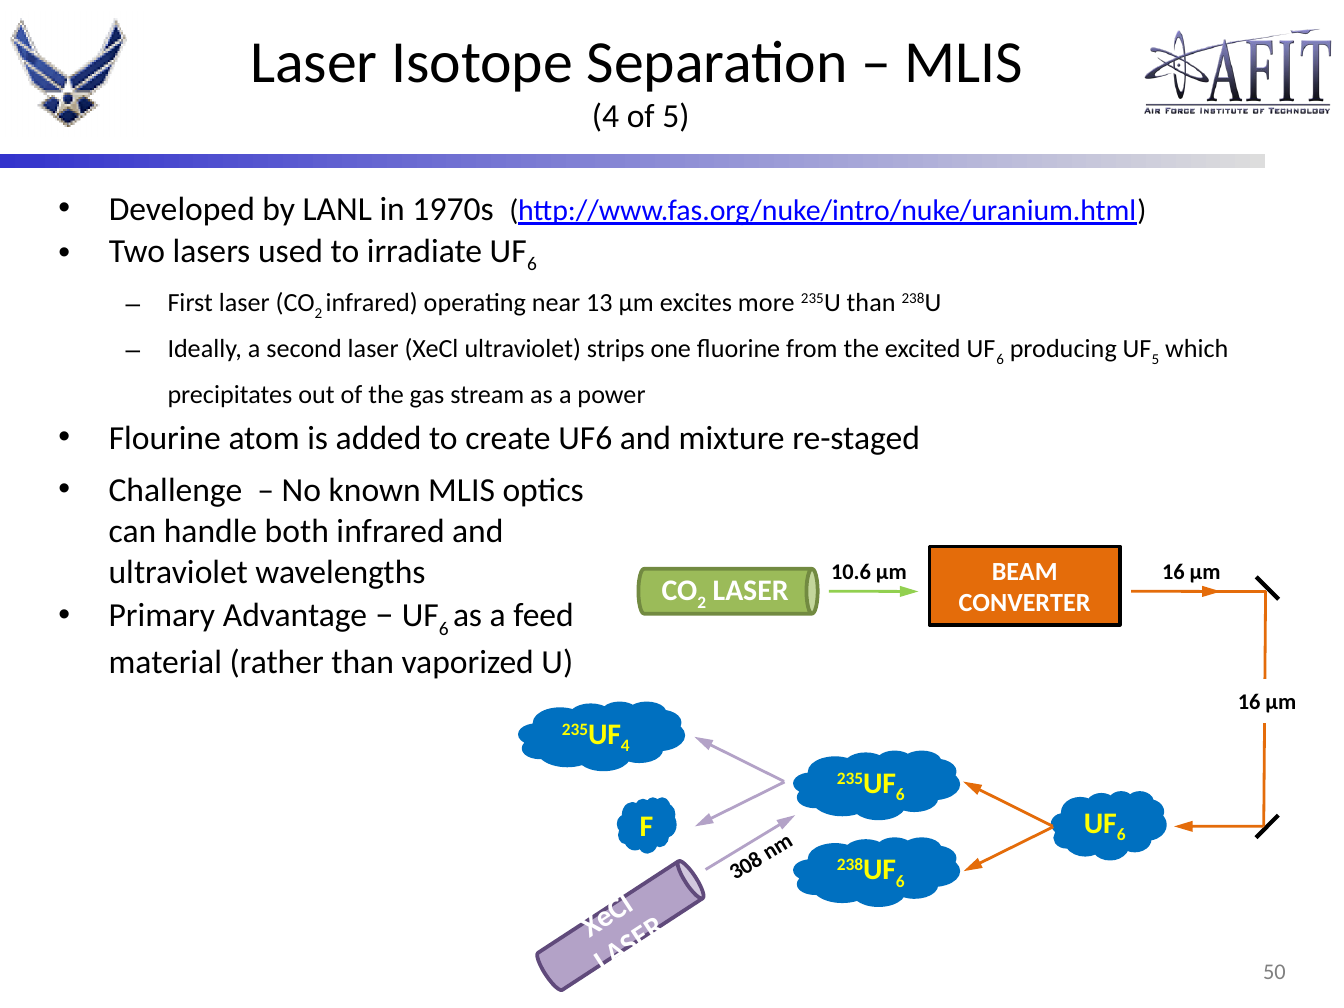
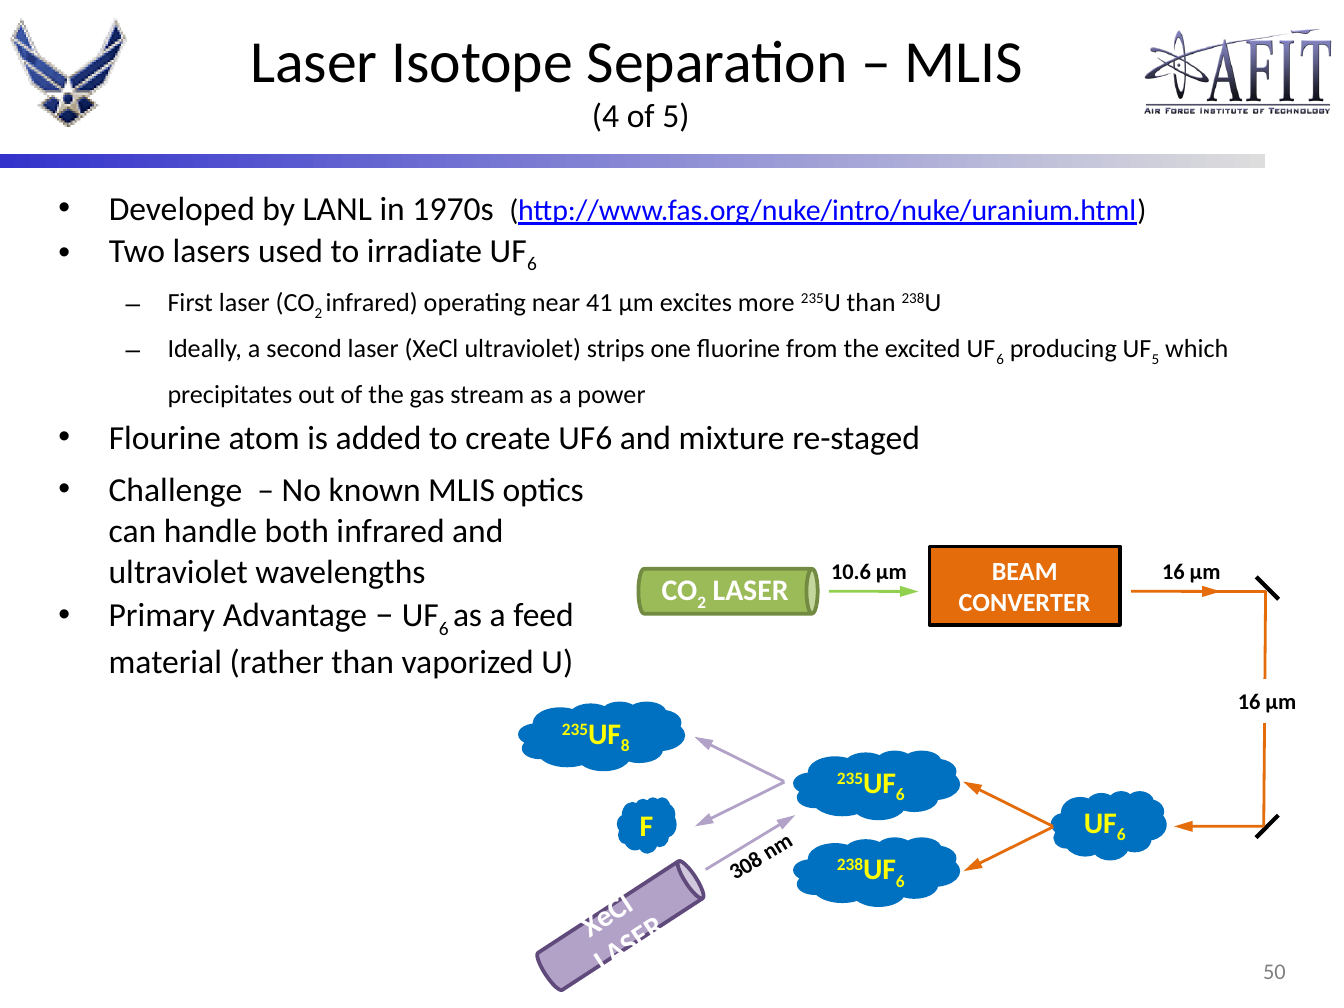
13: 13 -> 41
4 at (625, 746): 4 -> 8
